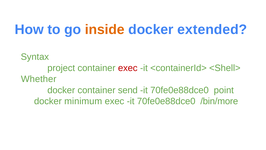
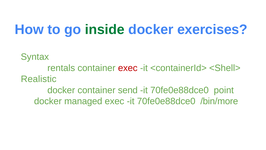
inside colour: orange -> green
extended: extended -> exercises
project: project -> rentals
Whether: Whether -> Realistic
minimum: minimum -> managed
